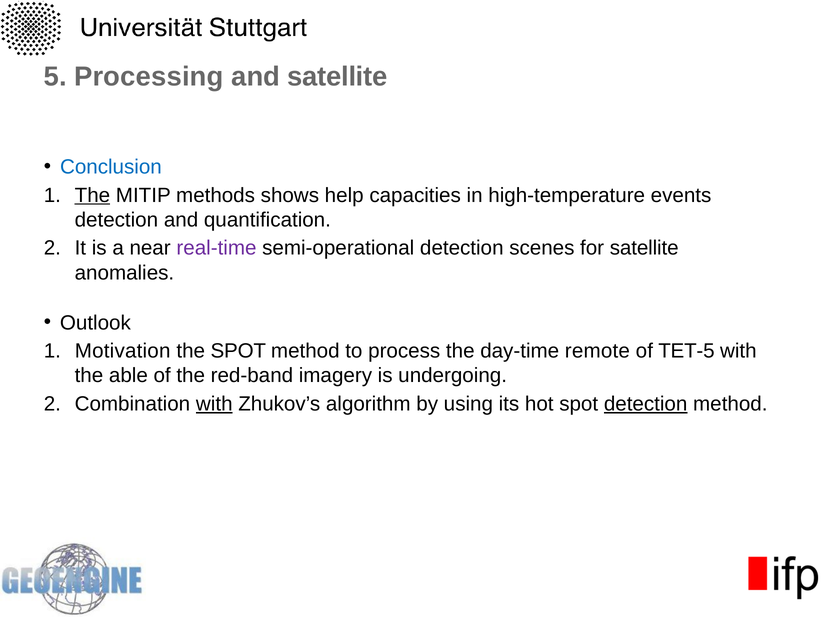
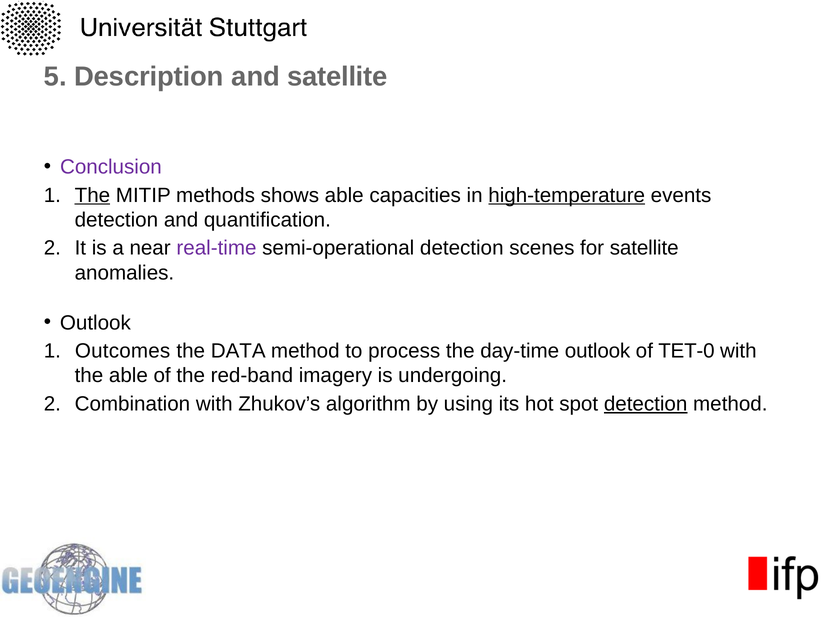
Processing: Processing -> Description
Conclusion colour: blue -> purple
shows help: help -> able
high-temperature underline: none -> present
Motivation: Motivation -> Outcomes
the SPOT: SPOT -> DATA
day-time remote: remote -> outlook
TET-5: TET-5 -> TET-0
with at (214, 404) underline: present -> none
